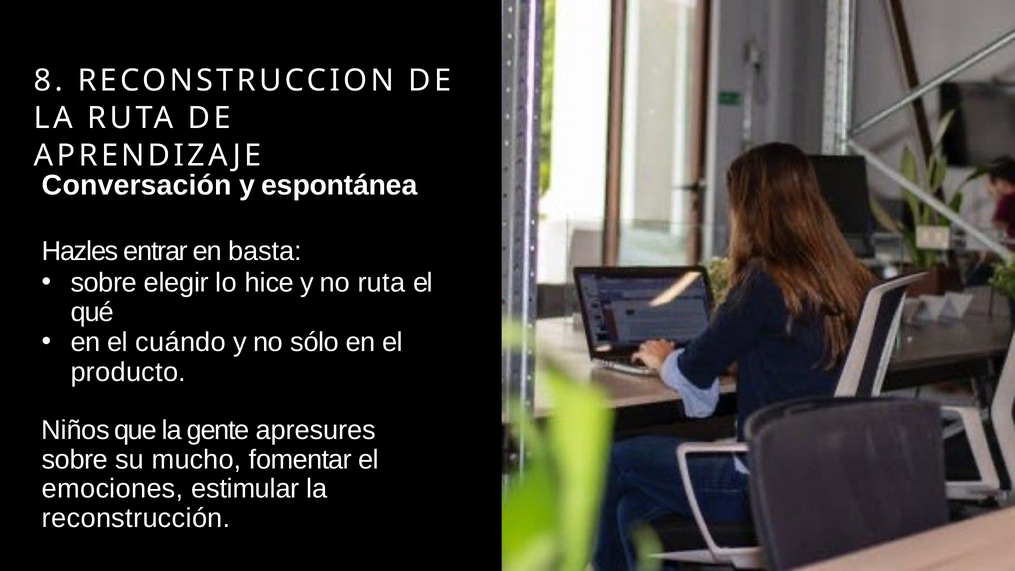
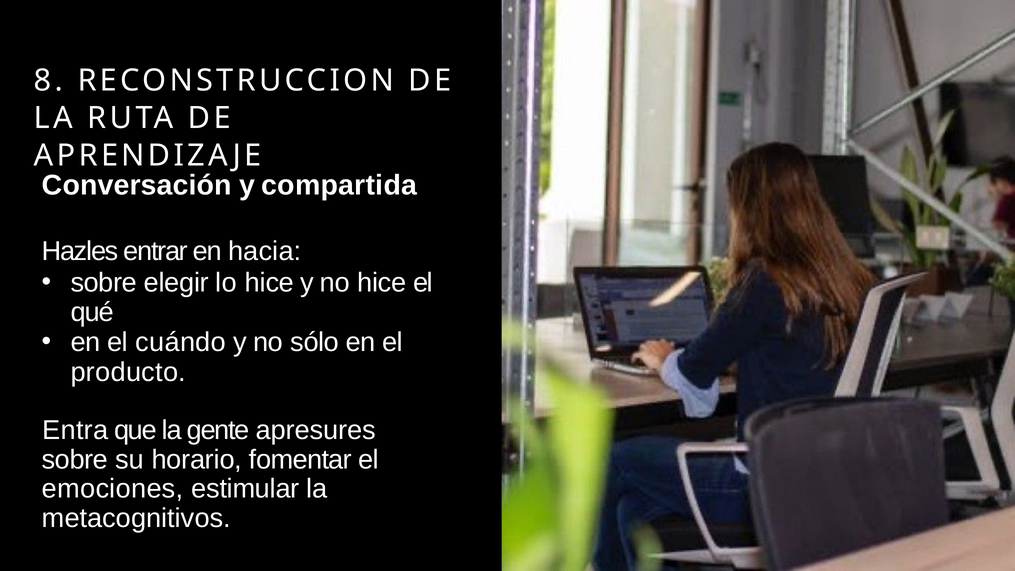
espontánea: espontánea -> compartida
basta: basta -> hacia
no ruta: ruta -> hice
Niños: Niños -> Entra
mucho: mucho -> horario
reconstrucción: reconstrucción -> metacognitivos
